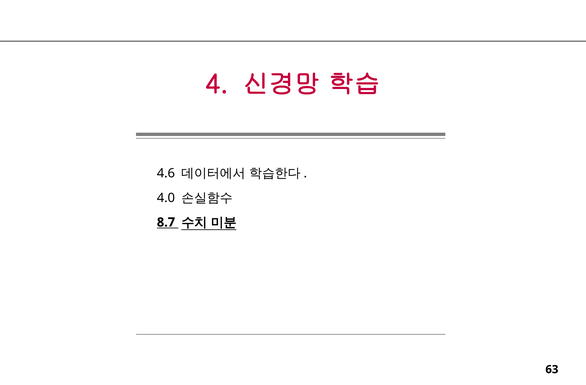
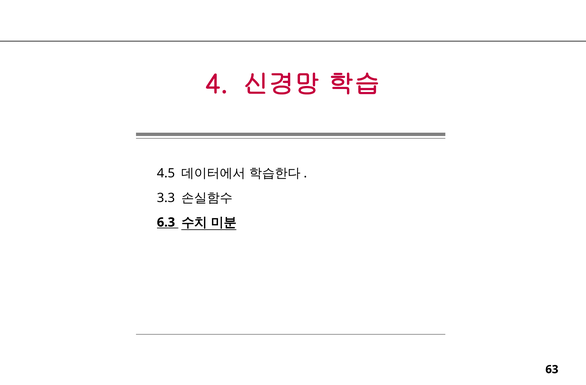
4.6: 4.6 -> 4.5
4.0: 4.0 -> 3.3
8.7: 8.7 -> 6.3
